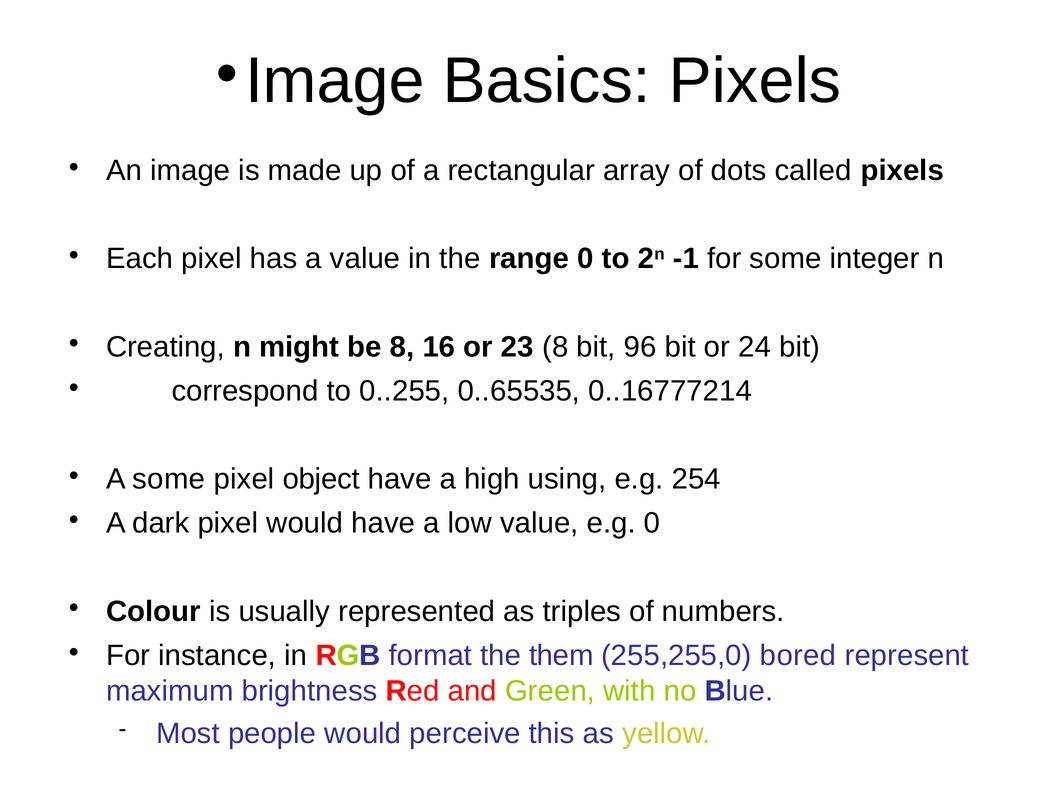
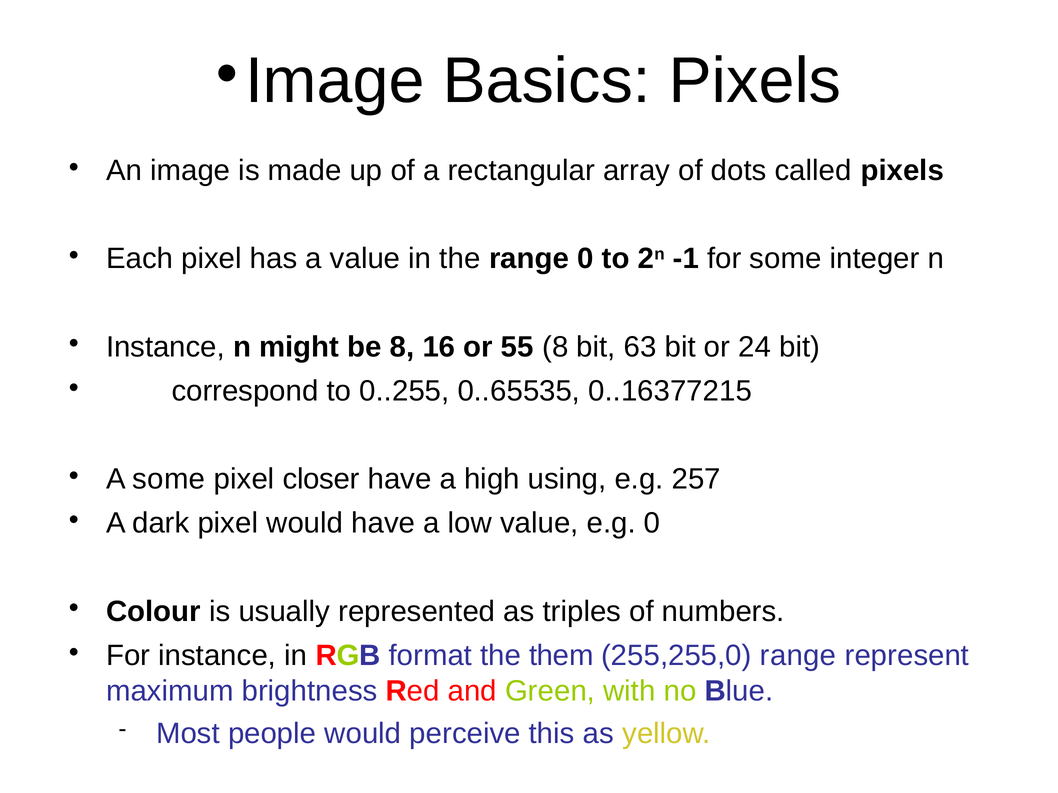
Creating at (165, 347): Creating -> Instance
23: 23 -> 55
96: 96 -> 63
0..16777214: 0..16777214 -> 0..16377215
object: object -> closer
254: 254 -> 257
255,255,0 bored: bored -> range
